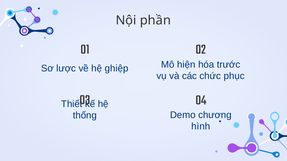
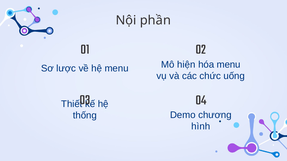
hệ ghiệp: ghiệp -> menu
hóa trước: trước -> menu
phục: phục -> uống
